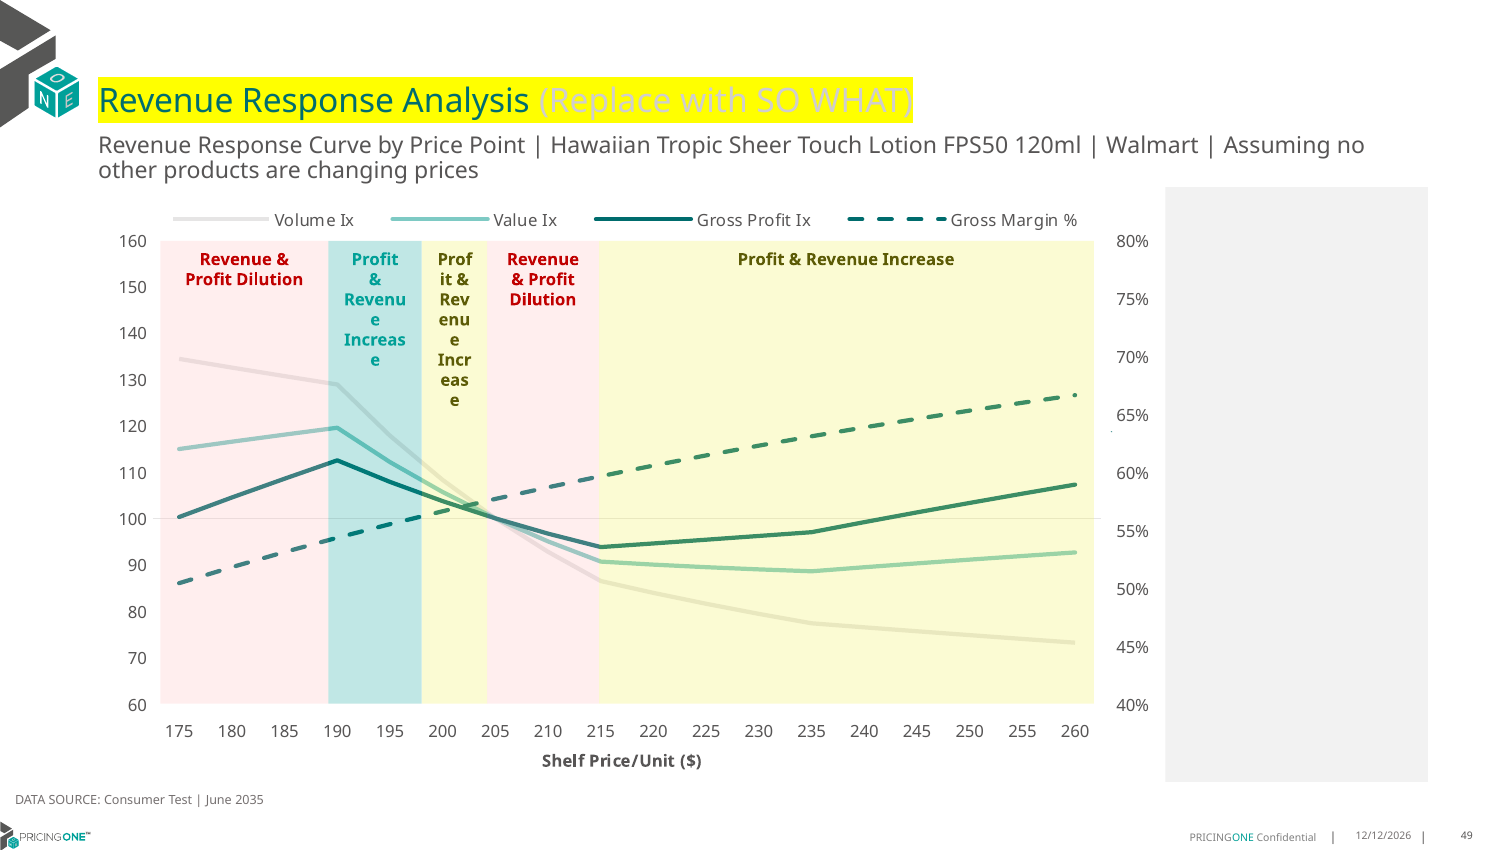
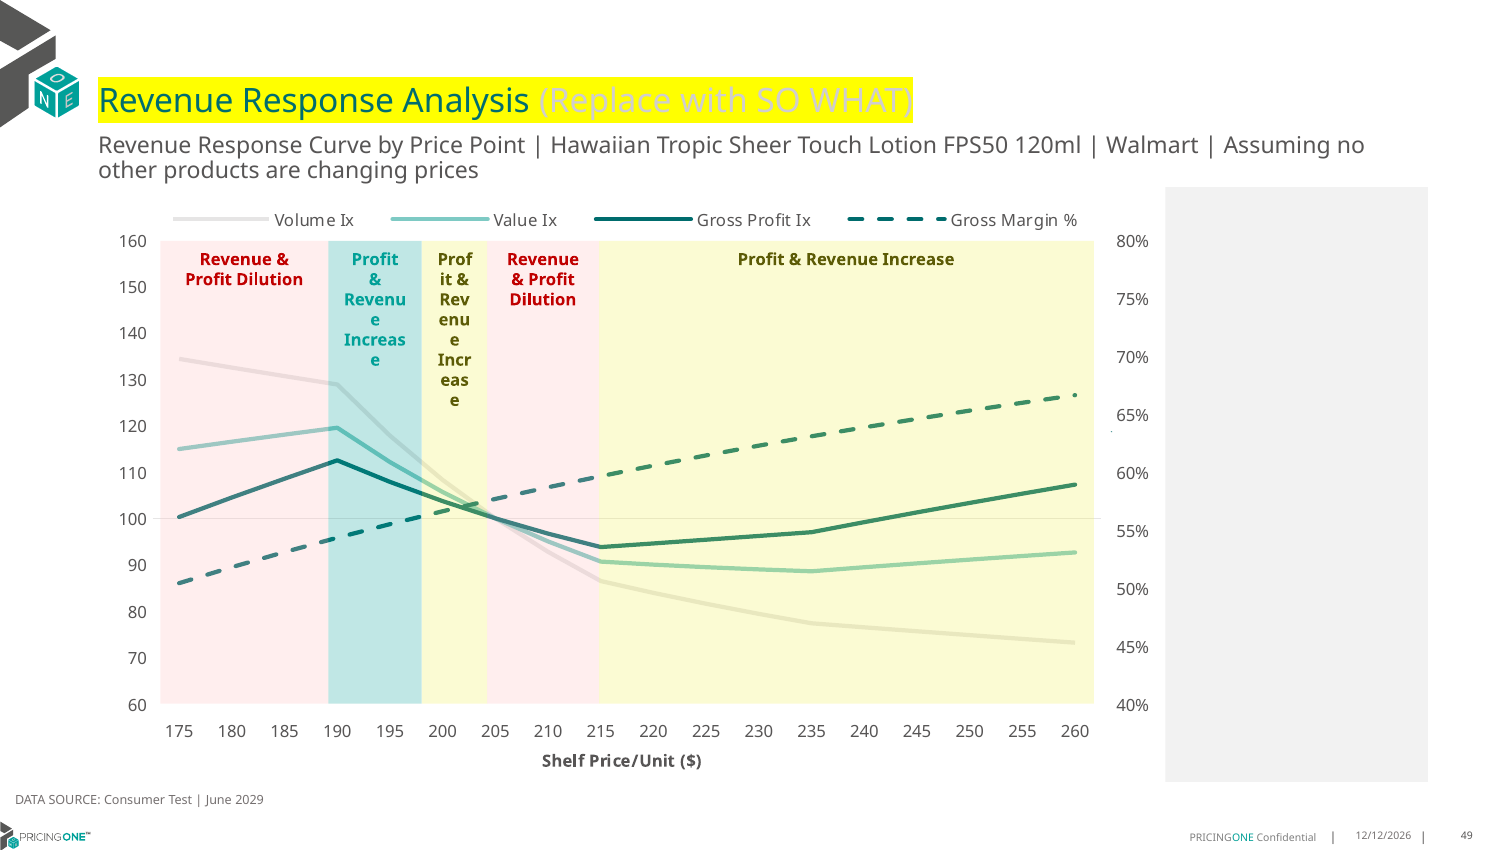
2035: 2035 -> 2029
